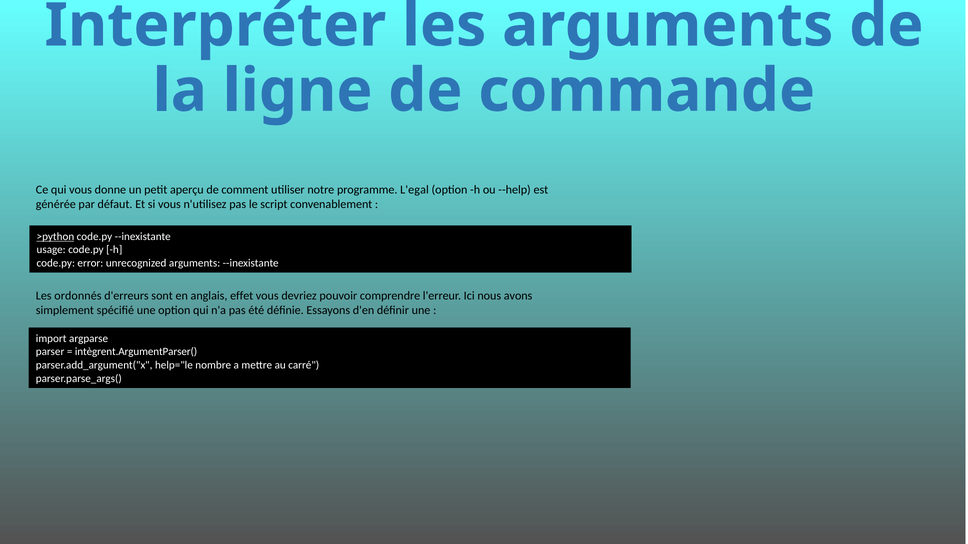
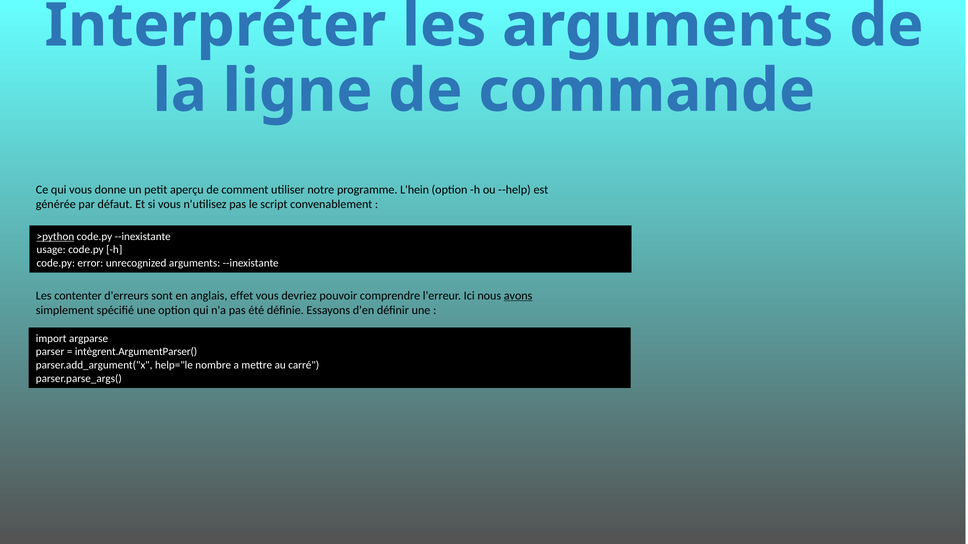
L'egal: L'egal -> L'hein
ordonnés: ordonnés -> contenter
avons underline: none -> present
